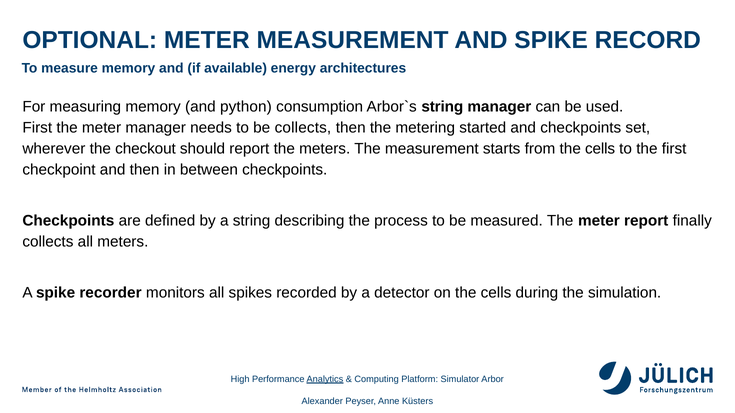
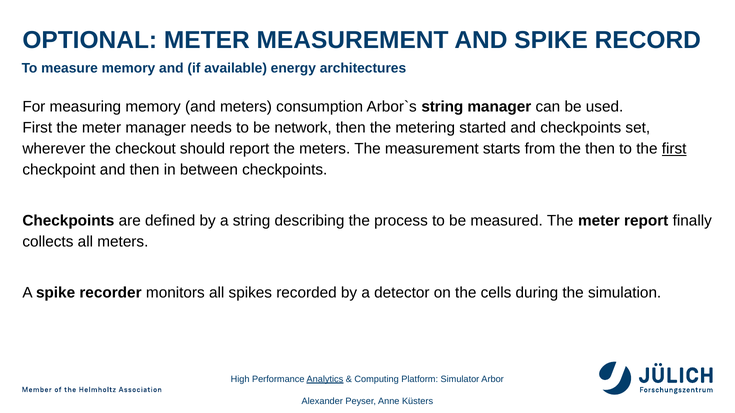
and python: python -> meters
be collects: collects -> network
from the cells: cells -> then
first at (674, 149) underline: none -> present
